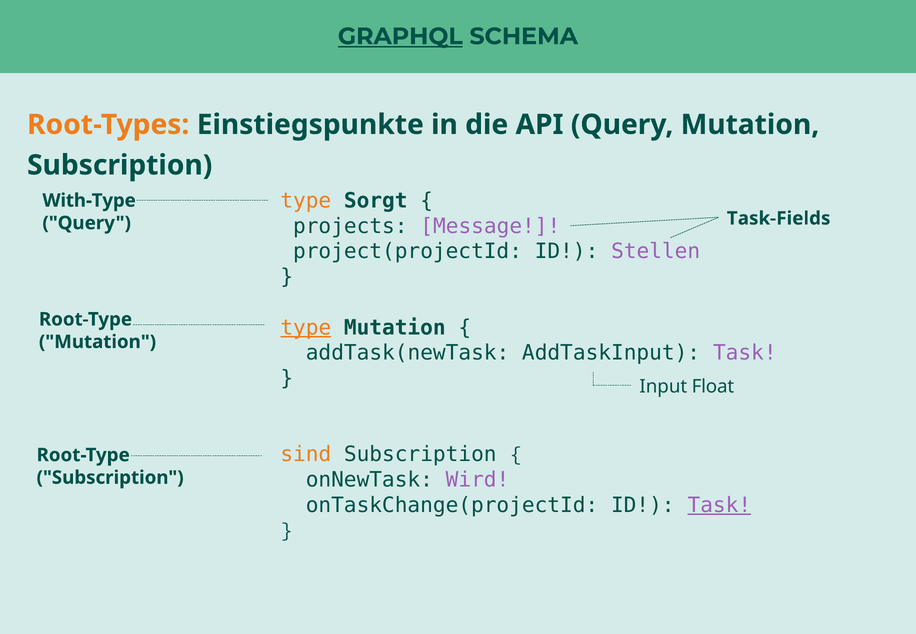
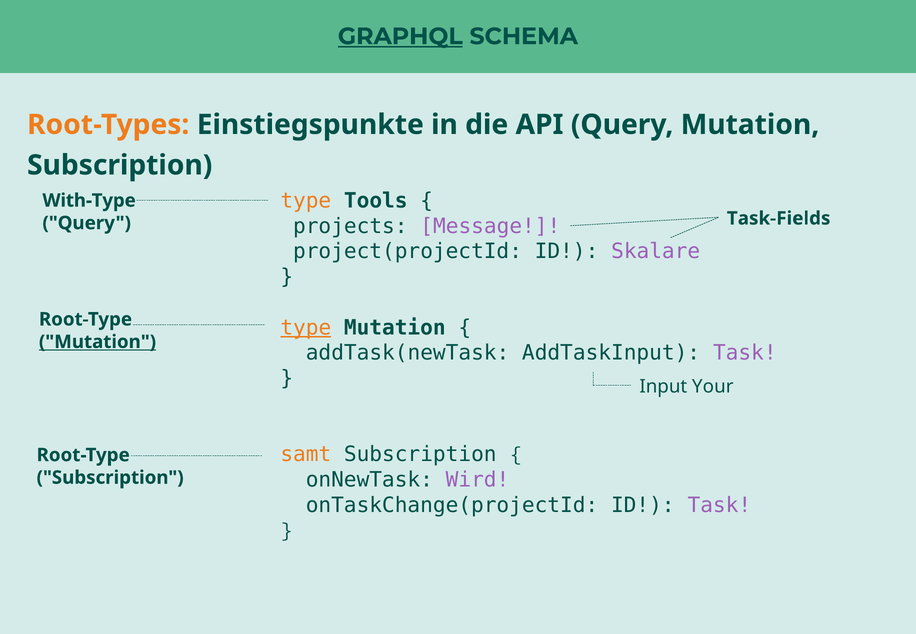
Sorgt: Sorgt -> Tools
Stellen: Stellen -> Skalare
Mutation at (97, 342) underline: none -> present
Float: Float -> Your
sind: sind -> samt
Task at (719, 505) underline: present -> none
